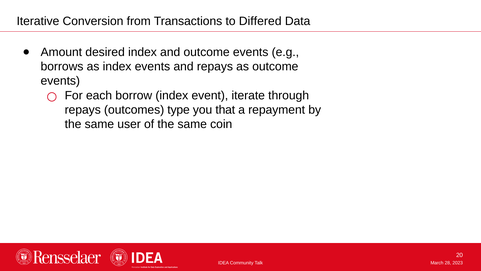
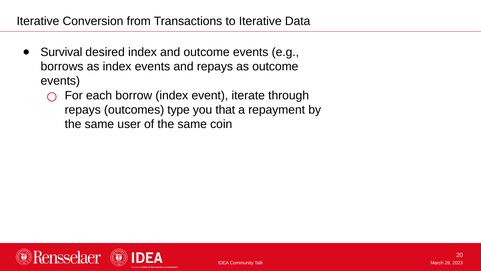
to Differed: Differed -> Iterative
Amount: Amount -> Survival
